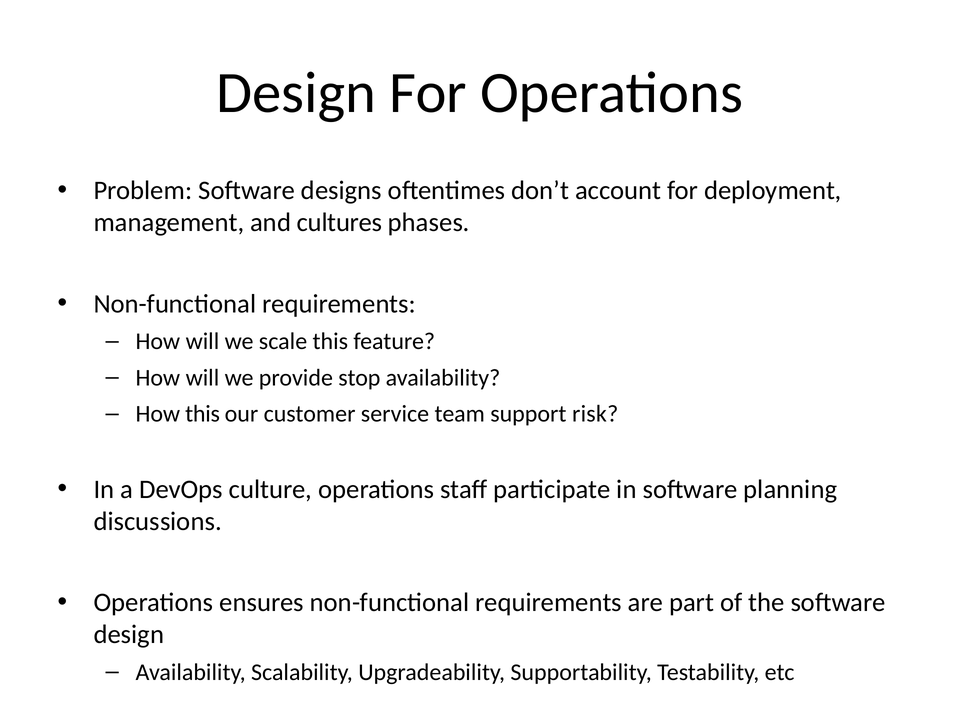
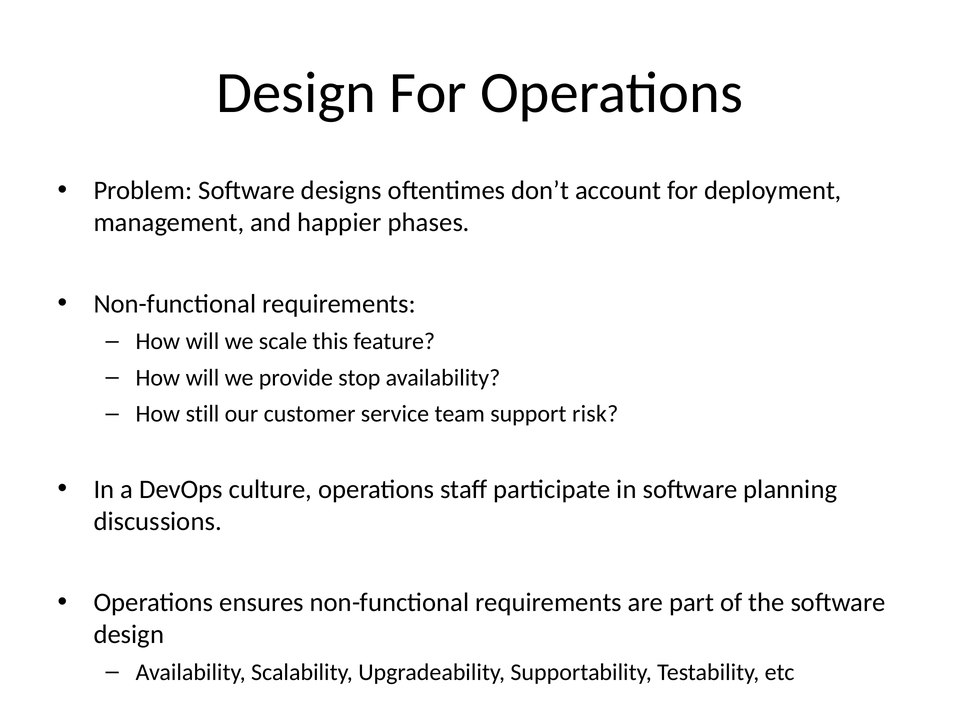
cultures: cultures -> happier
How this: this -> still
